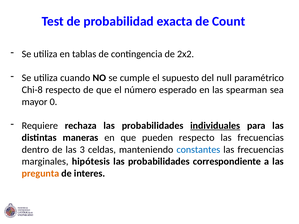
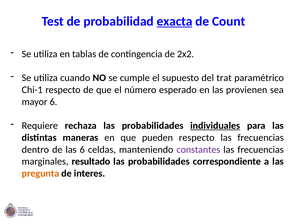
exacta underline: none -> present
null: null -> trat
Chi-8: Chi-8 -> Chi-1
spearman: spearman -> provienen
mayor 0: 0 -> 6
las 3: 3 -> 6
constantes colour: blue -> purple
hipótesis: hipótesis -> resultado
